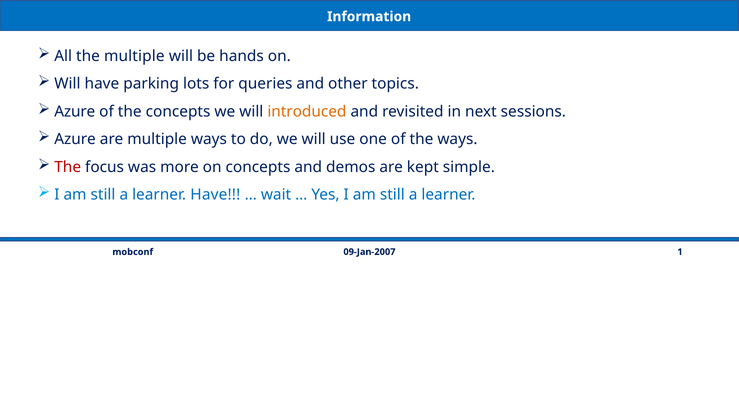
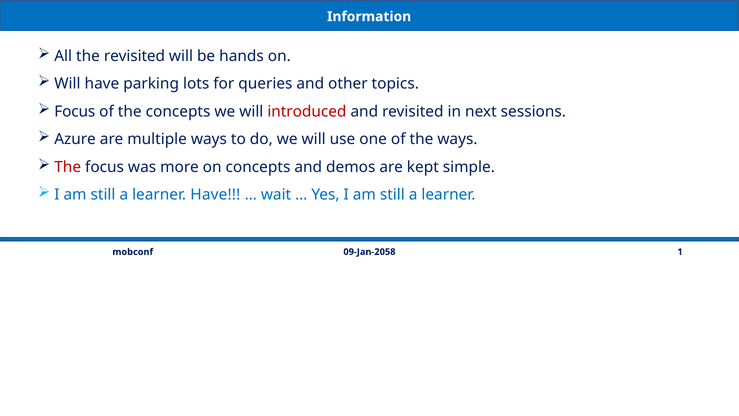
the multiple: multiple -> revisited
Azure at (75, 112): Azure -> Focus
introduced colour: orange -> red
09-Jan-2007: 09-Jan-2007 -> 09-Jan-2058
